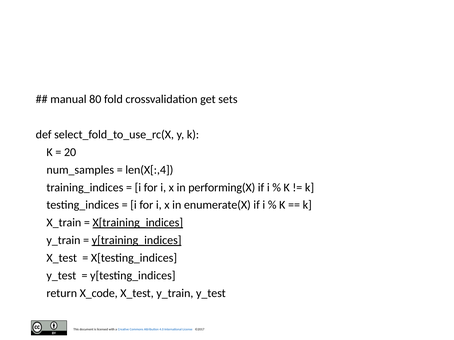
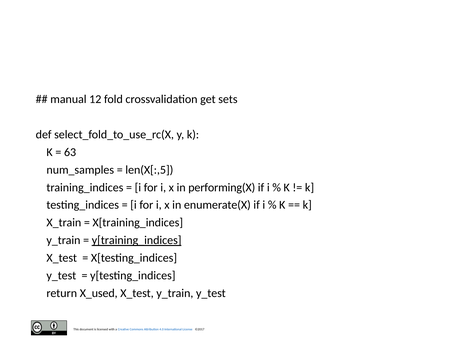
80: 80 -> 12
20: 20 -> 63
len(X[:,4: len(X[:,4 -> len(X[:,5
X[training_indices underline: present -> none
X_code: X_code -> X_used
